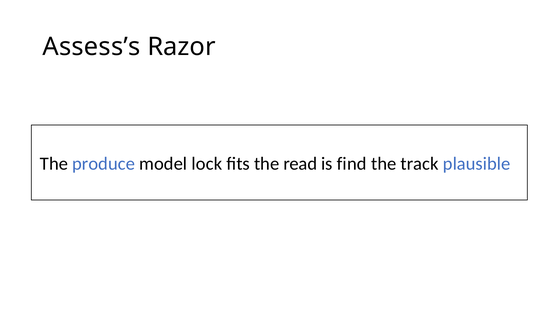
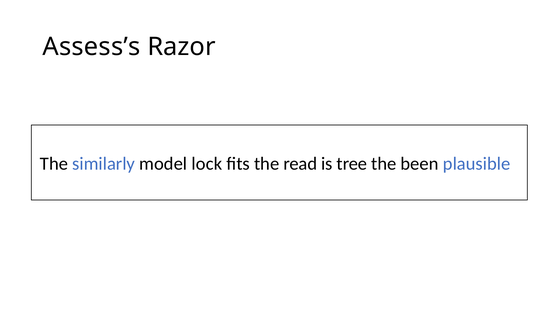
produce: produce -> similarly
find: find -> tree
track: track -> been
